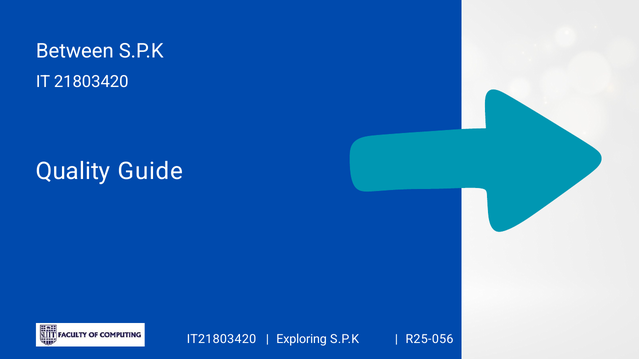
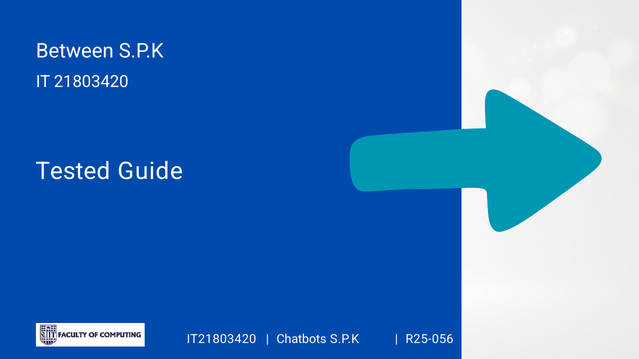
Quality: Quality -> Tested
Exploring: Exploring -> Chatbots
